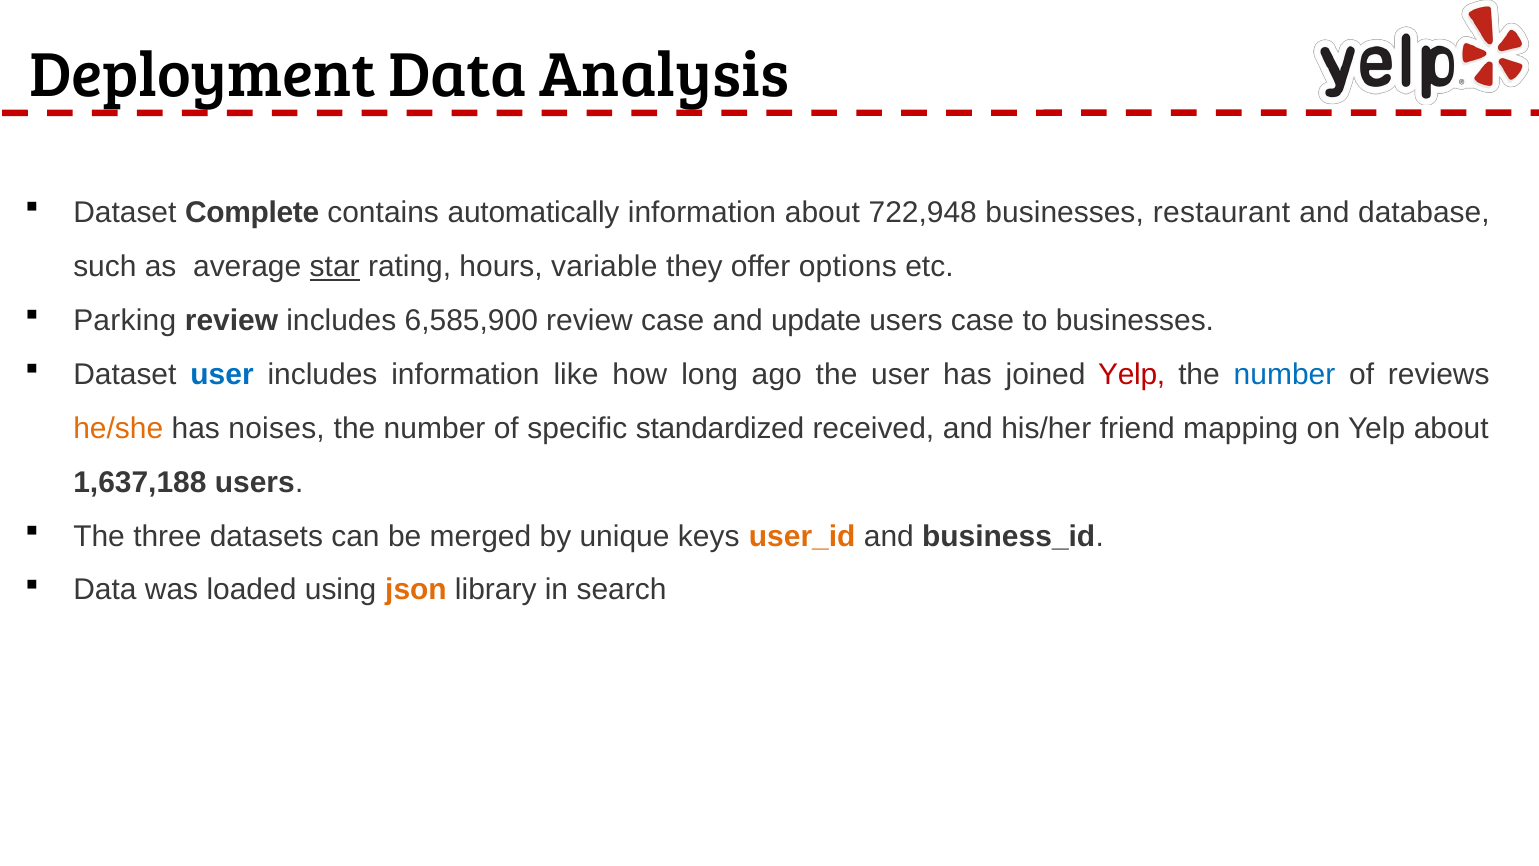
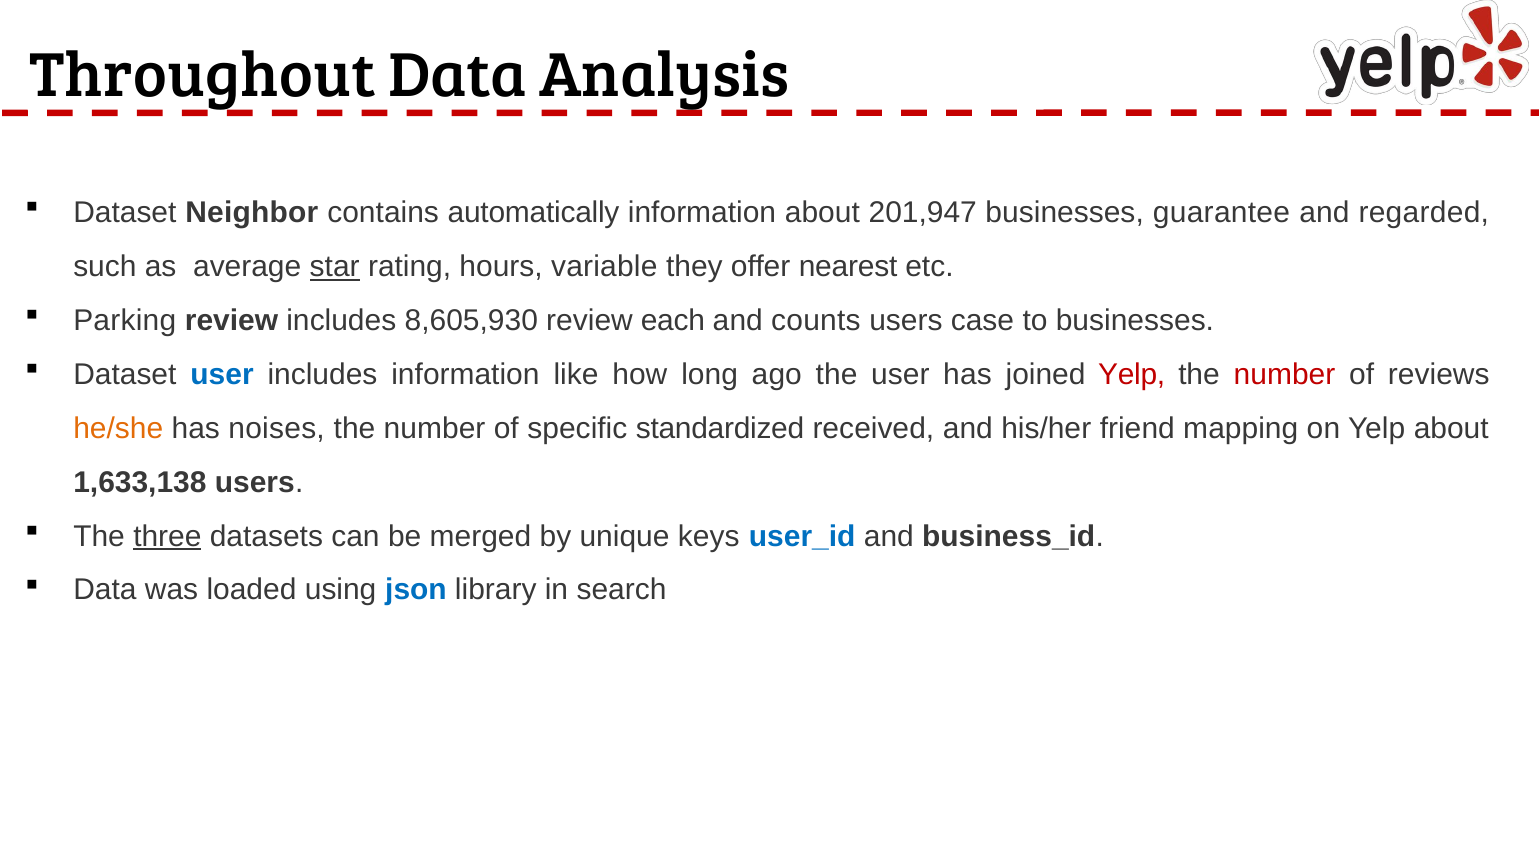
Deployment: Deployment -> Throughout
Complete: Complete -> Neighbor
722,948: 722,948 -> 201,947
restaurant: restaurant -> guarantee
database: database -> regarded
options: options -> nearest
6,585,900: 6,585,900 -> 8,605,930
review case: case -> each
update: update -> counts
number at (1285, 374) colour: blue -> red
1,637,188: 1,637,188 -> 1,633,138
three underline: none -> present
user_id colour: orange -> blue
json colour: orange -> blue
